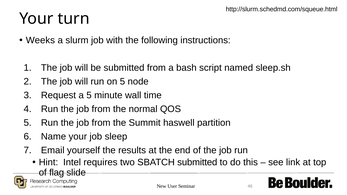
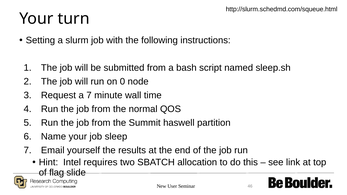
Weeks: Weeks -> Setting
on 5: 5 -> 0
a 5: 5 -> 7
SBATCH submitted: submitted -> allocation
